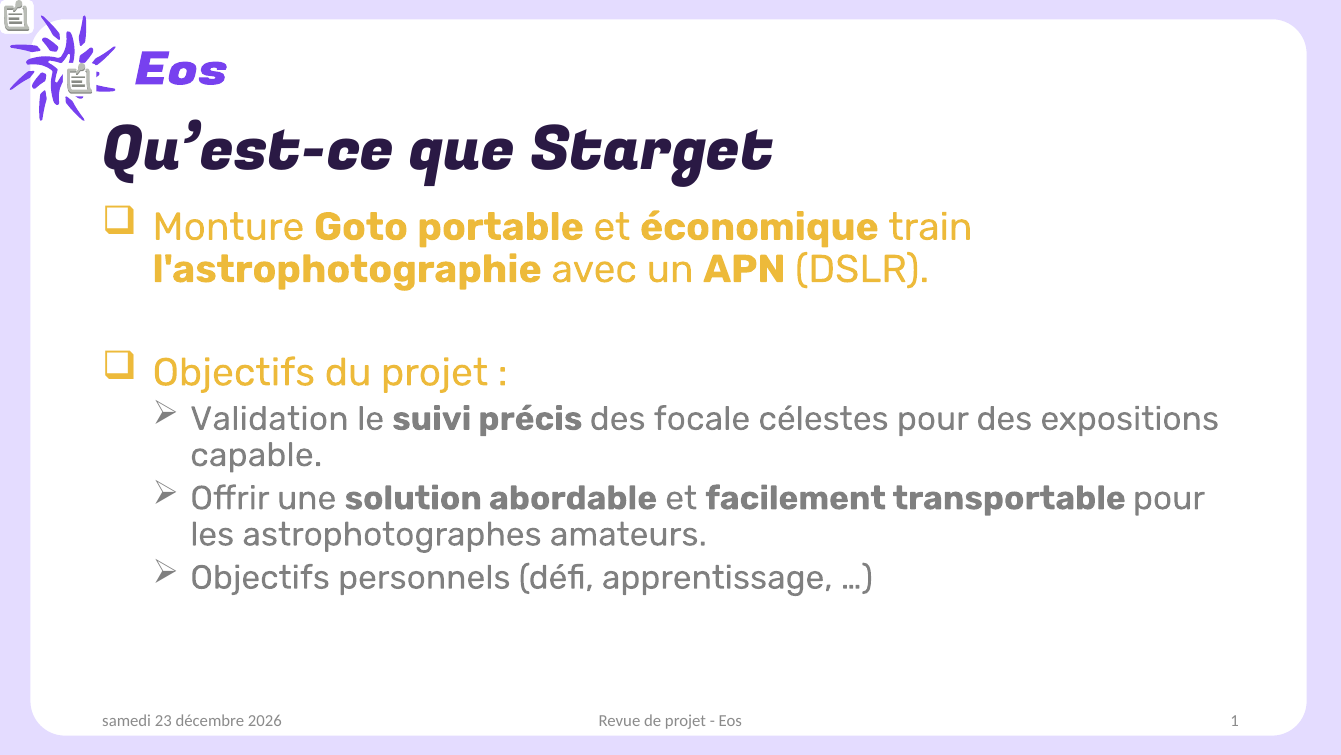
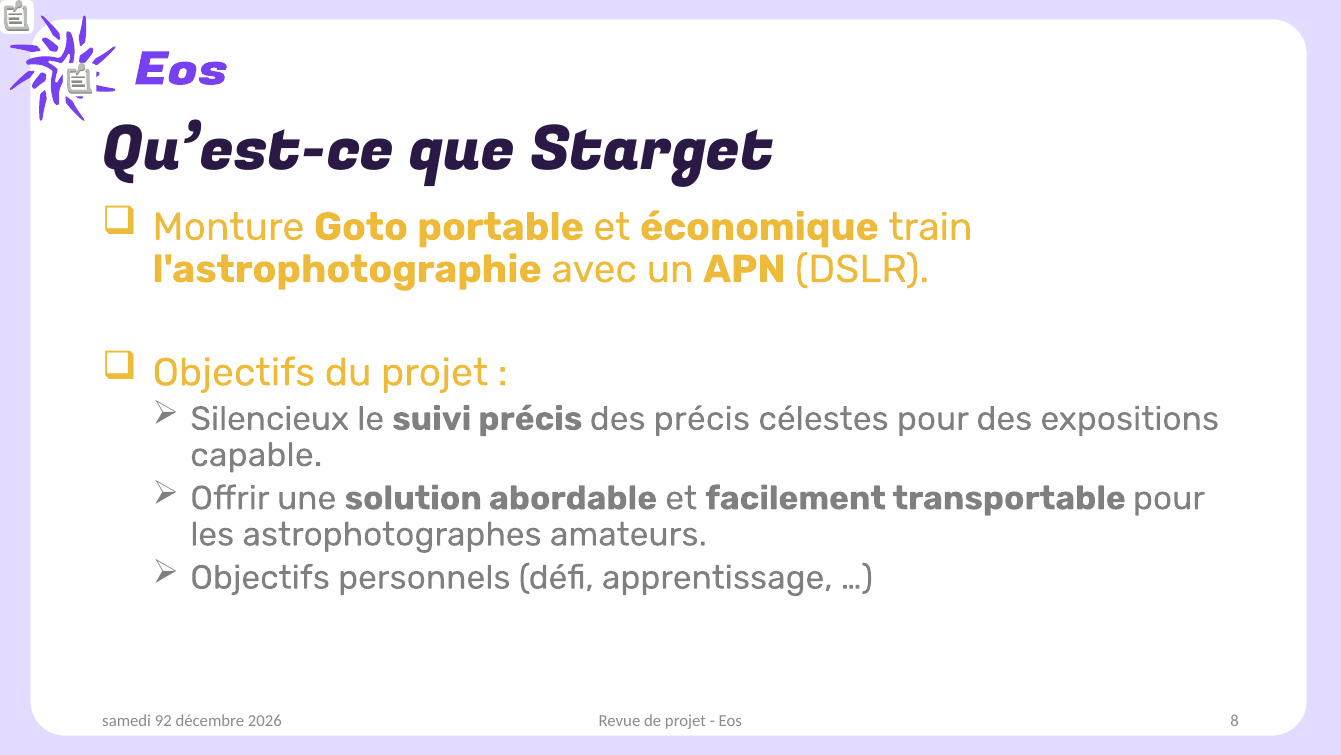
Validation: Validation -> Silencieux
des focale: focale -> précis
23: 23 -> 92
1: 1 -> 8
